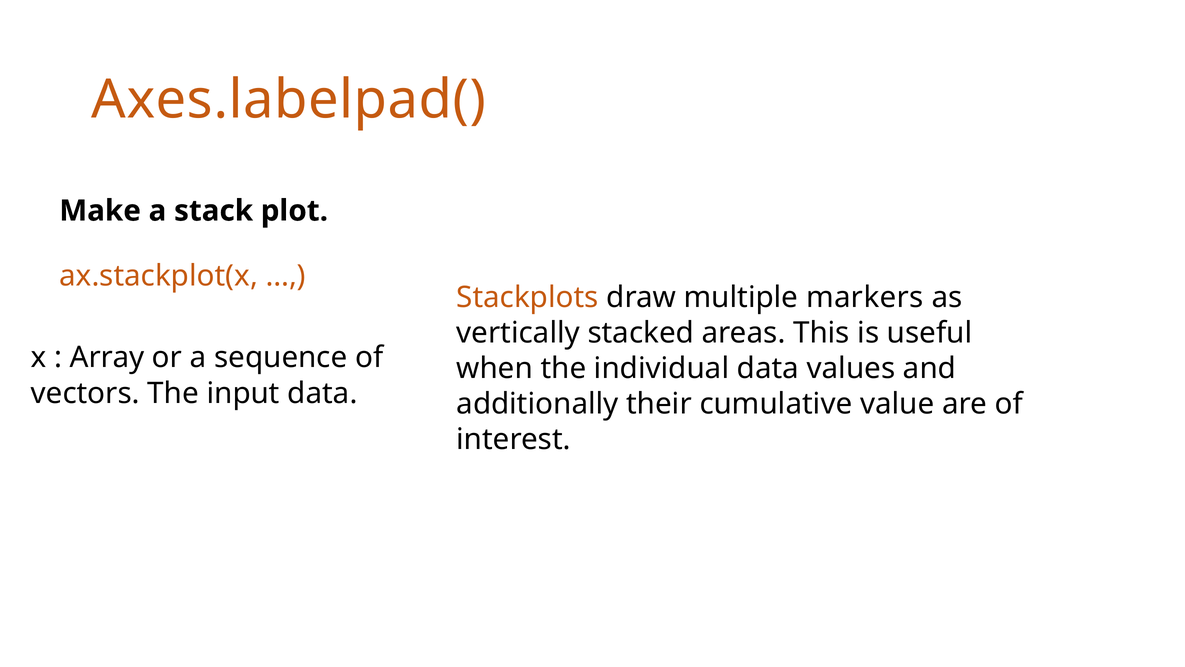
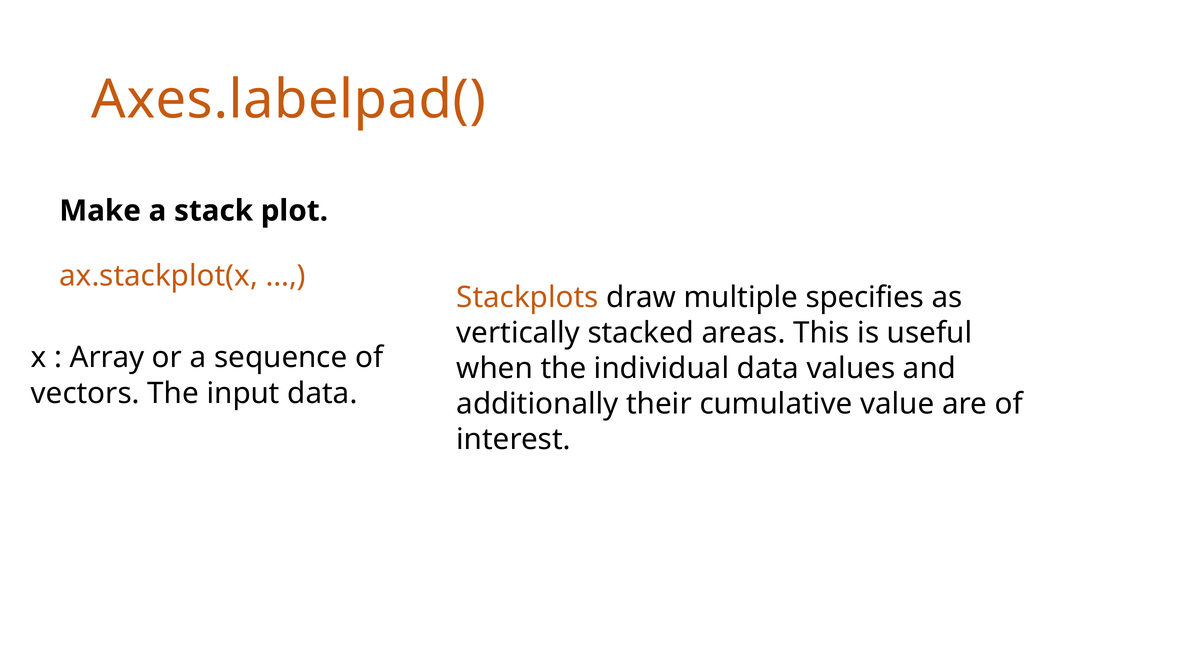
markers: markers -> specifies
